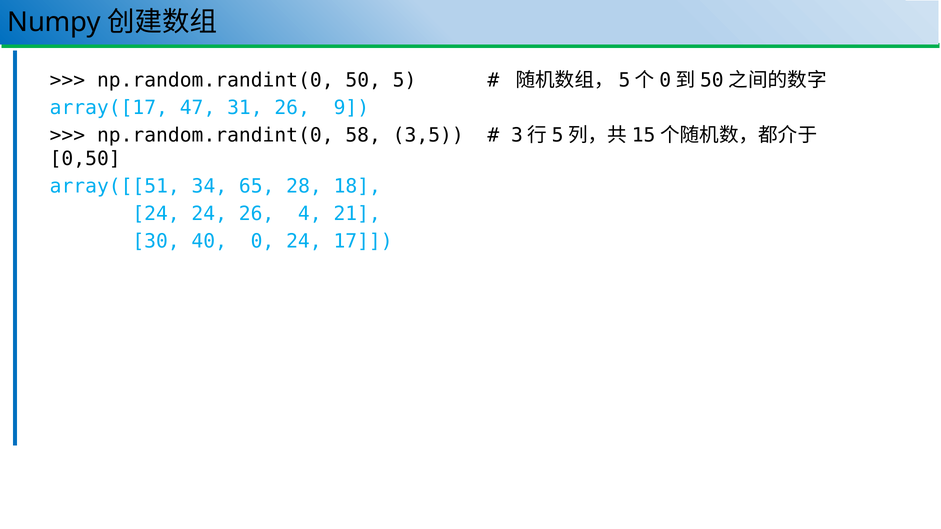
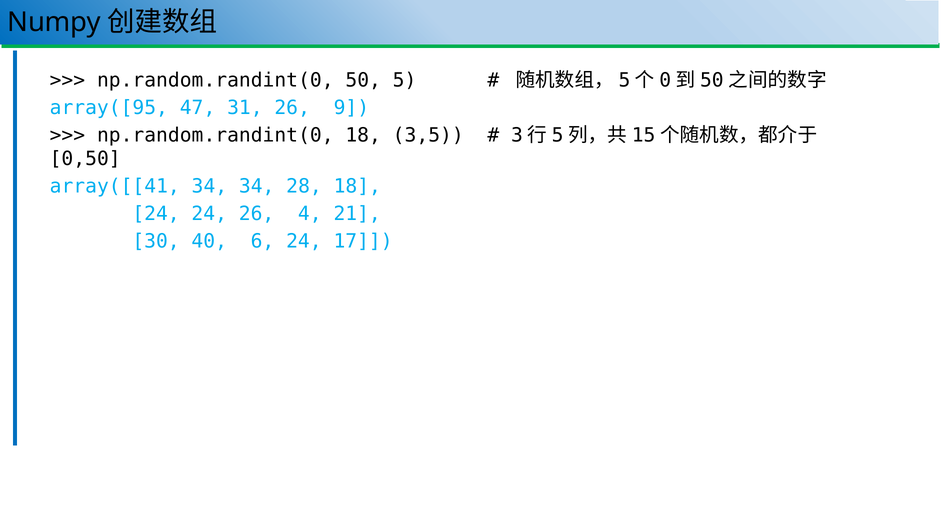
array([17: array([17 -> array([95
np.random.randint(0 58: 58 -> 18
array([[51: array([[51 -> array([[41
34 65: 65 -> 34
0: 0 -> 6
